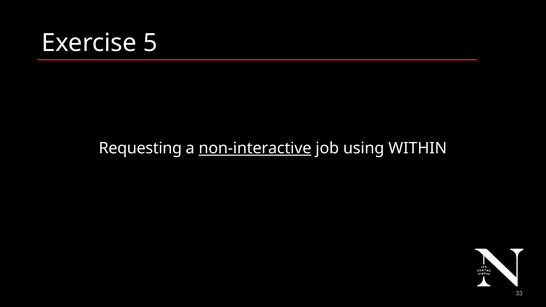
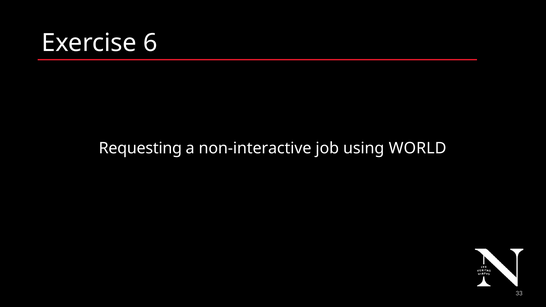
5: 5 -> 6
non-interactive underline: present -> none
WITHIN: WITHIN -> WORLD
